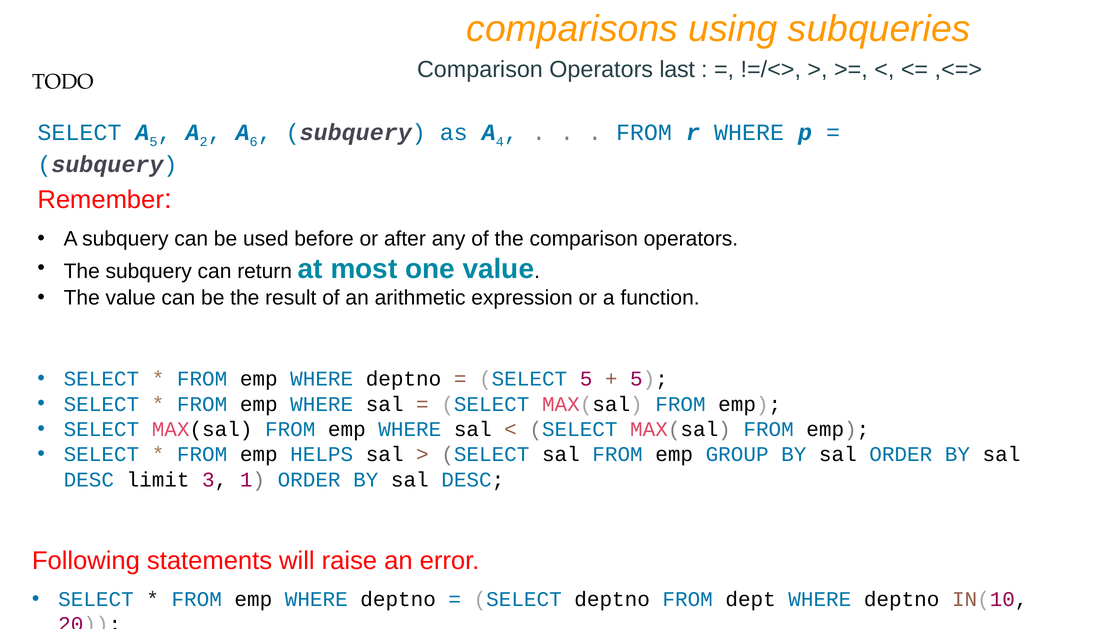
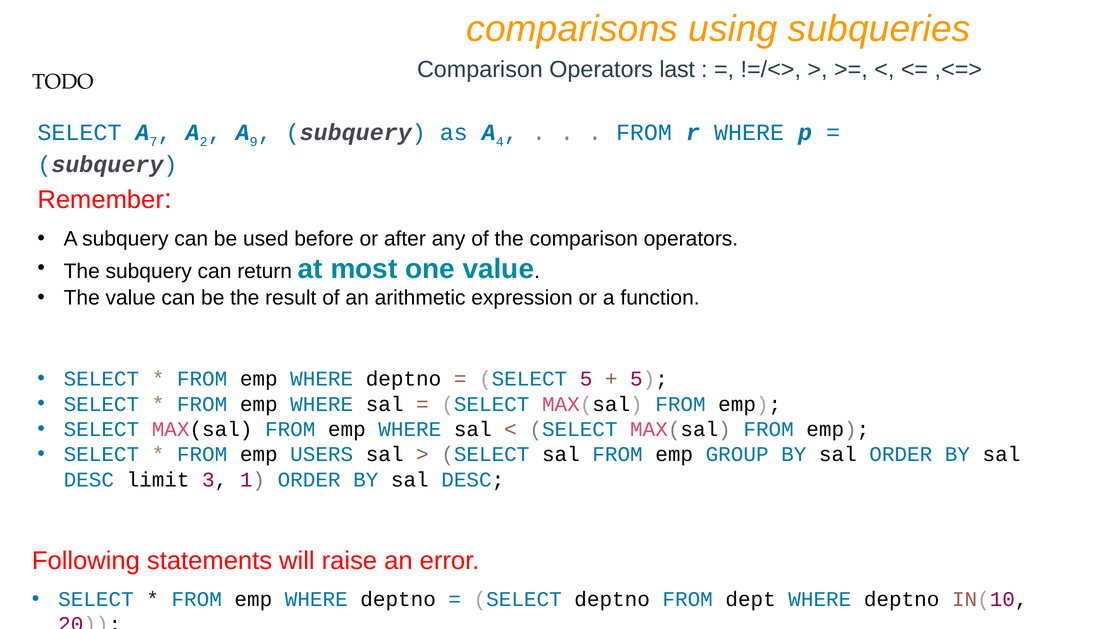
A 5: 5 -> 7
6: 6 -> 9
HELPS: HELPS -> USERS
